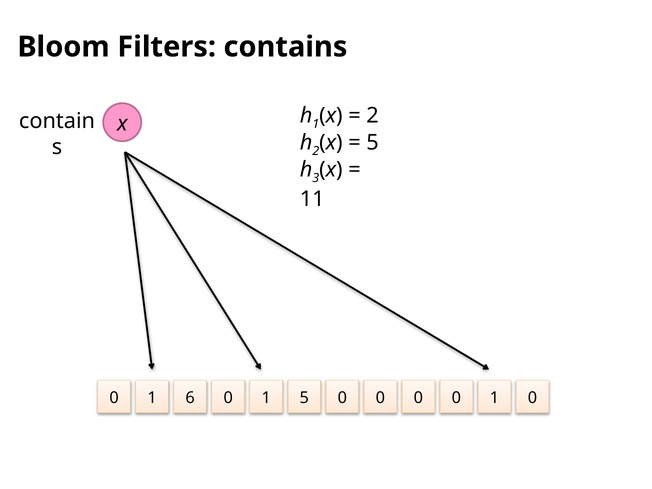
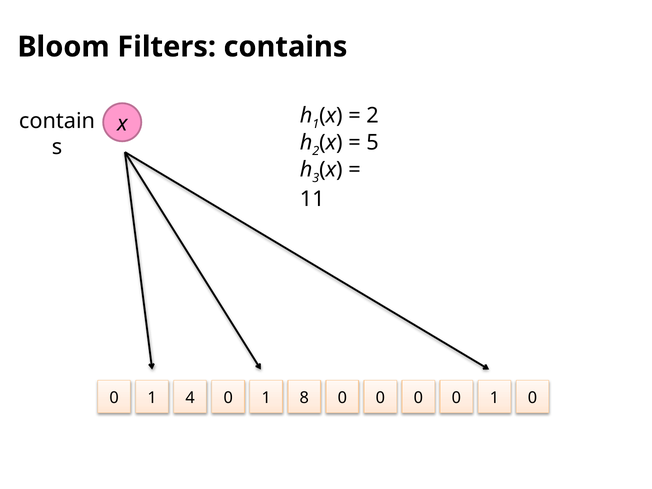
6: 6 -> 4
1 5: 5 -> 8
